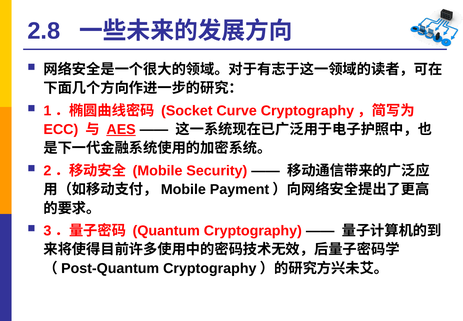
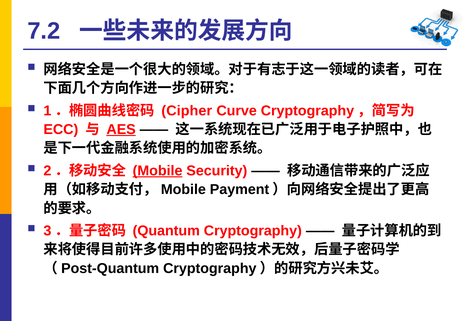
2.8: 2.8 -> 7.2
Socket: Socket -> Cipher
Mobile underline: none -> present
